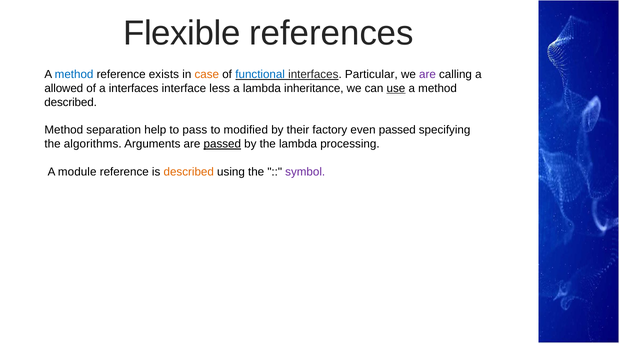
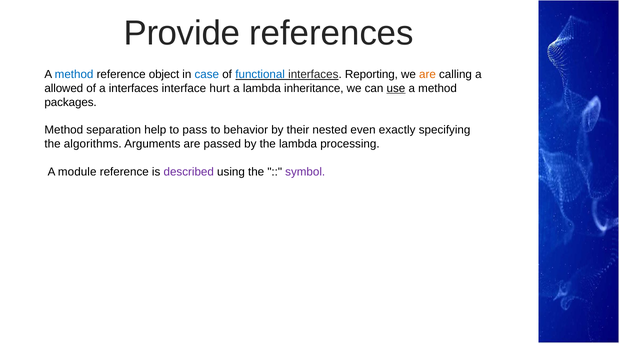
Flexible: Flexible -> Provide
exists: exists -> object
case colour: orange -> blue
Particular: Particular -> Reporting
are at (427, 74) colour: purple -> orange
less: less -> hurt
described at (71, 102): described -> packages
modified: modified -> behavior
factory: factory -> nested
even passed: passed -> exactly
passed at (222, 144) underline: present -> none
described at (189, 172) colour: orange -> purple
